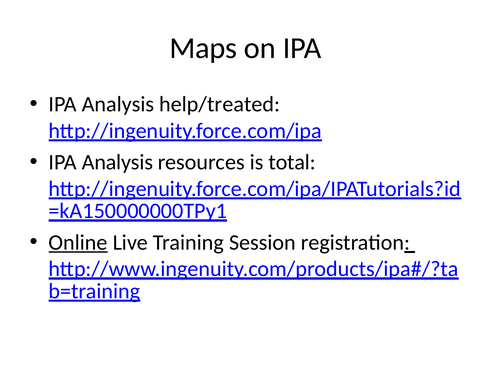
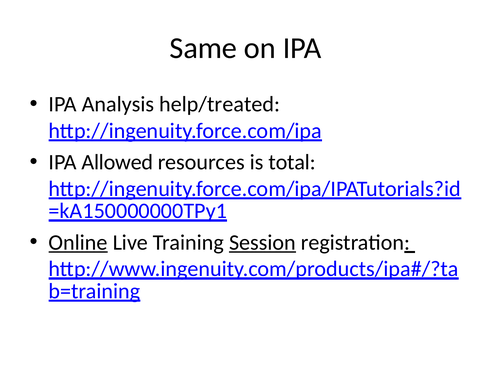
Maps: Maps -> Same
Analysis at (117, 163): Analysis -> Allowed
Session underline: none -> present
